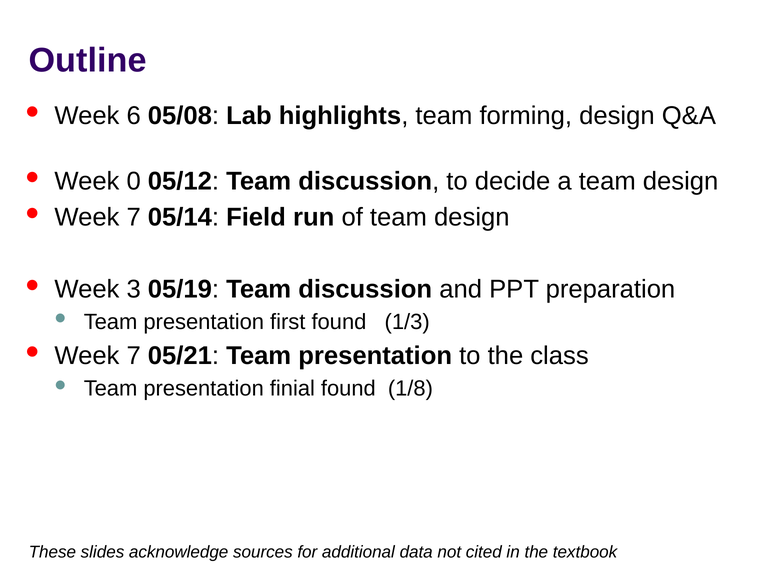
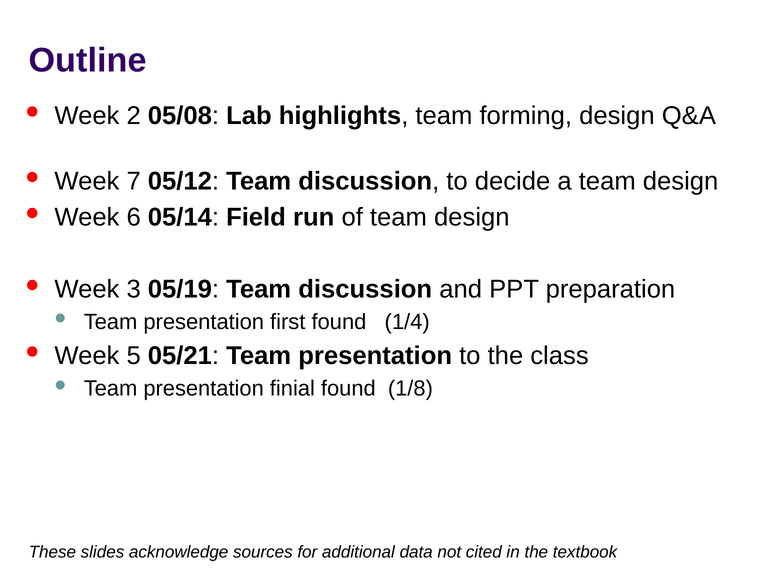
6: 6 -> 2
0: 0 -> 7
7 at (134, 217): 7 -> 6
1/3: 1/3 -> 1/4
7 at (134, 356): 7 -> 5
